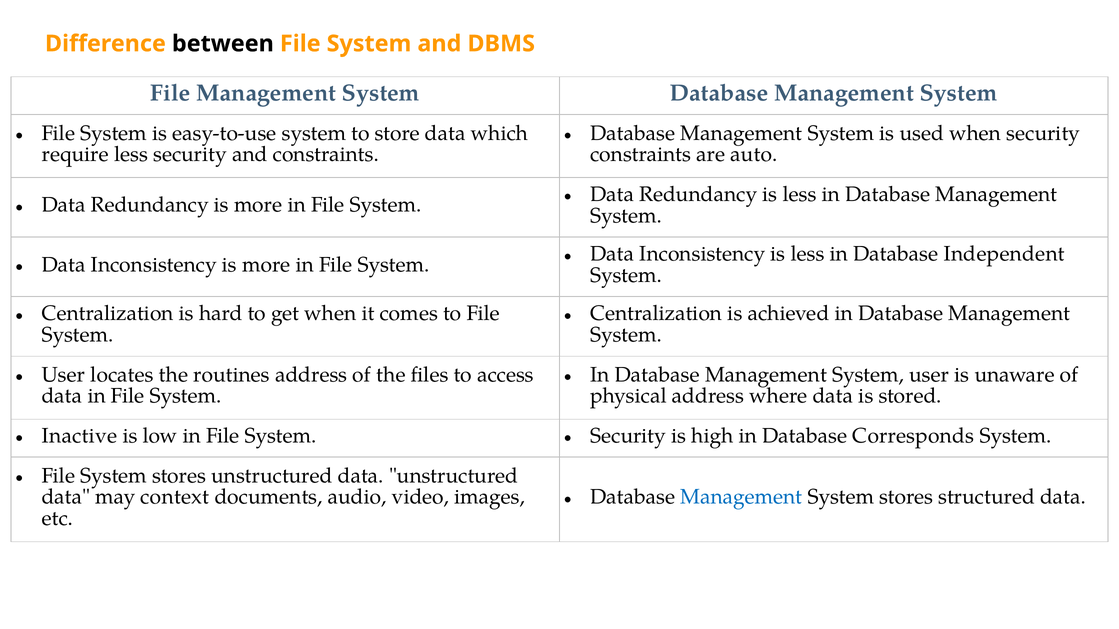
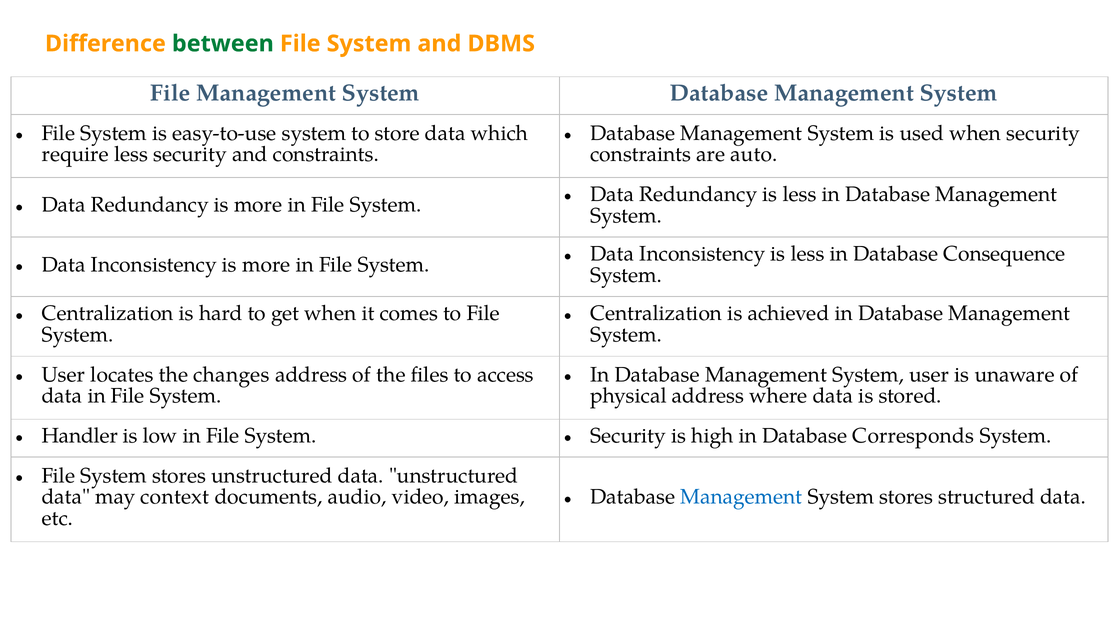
between colour: black -> green
Independent: Independent -> Consequence
routines: routines -> changes
Inactive: Inactive -> Handler
